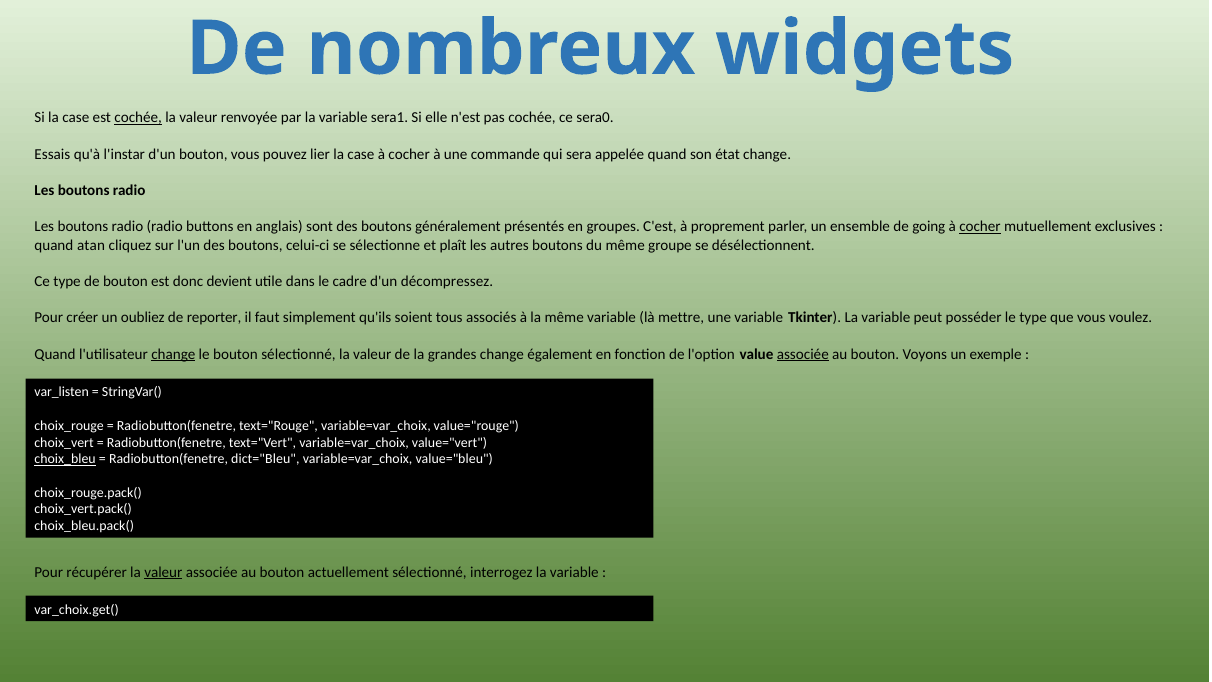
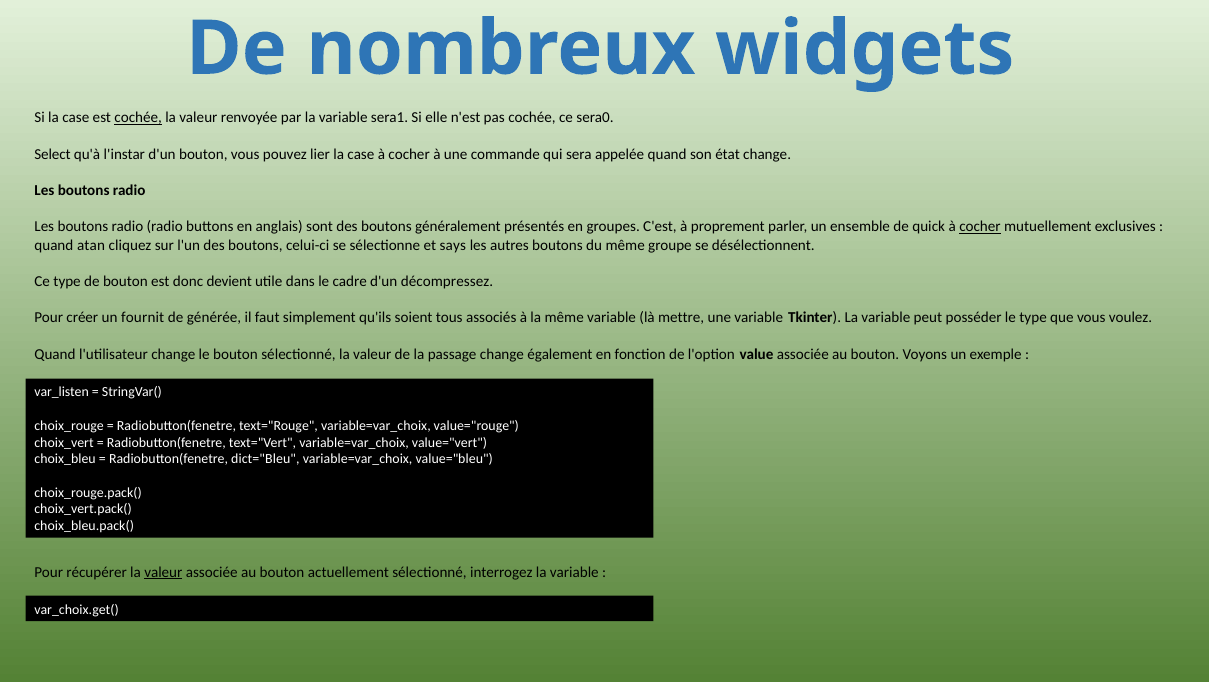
Essais: Essais -> Select
going: going -> quick
plaît: plaît -> says
oubliez: oubliez -> fournit
reporter: reporter -> générée
change at (173, 354) underline: present -> none
grandes: grandes -> passage
associée at (803, 354) underline: present -> none
choix_bleu underline: present -> none
